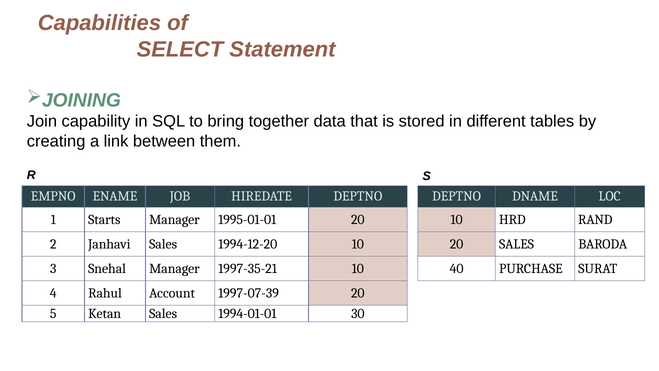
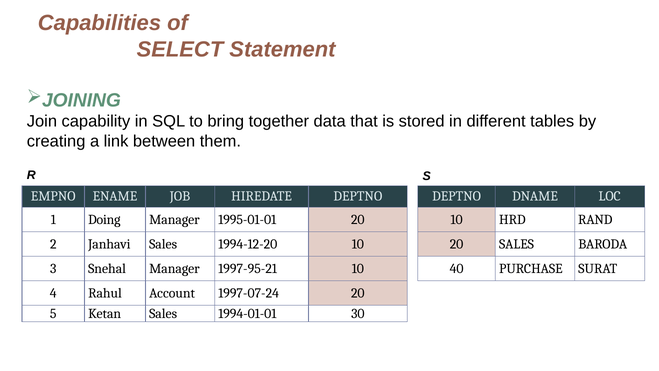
Starts: Starts -> Doing
1997-35-21: 1997-35-21 -> 1997-95-21
1997-07-39: 1997-07-39 -> 1997-07-24
